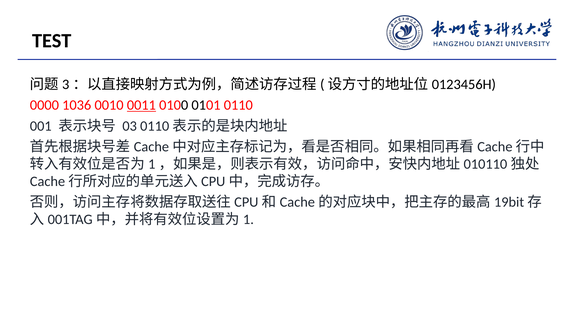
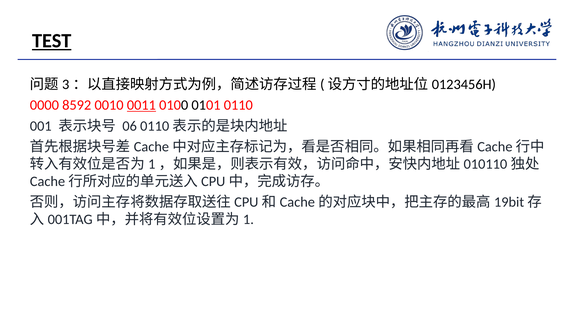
TEST underline: none -> present
1036: 1036 -> 8592
03: 03 -> 06
